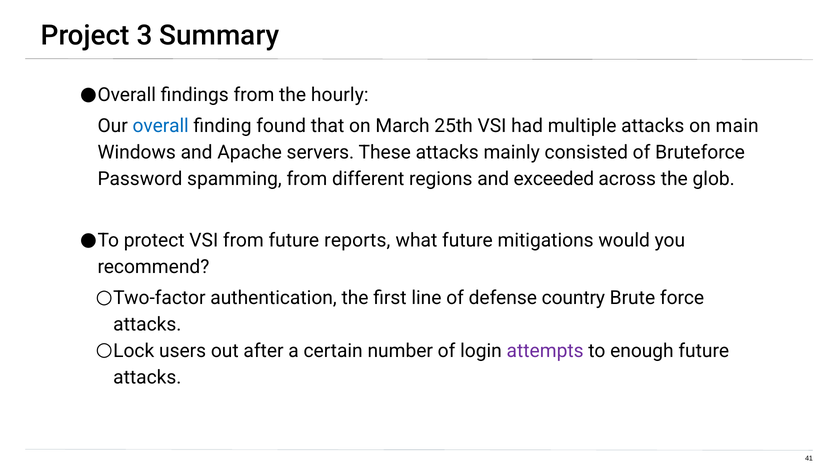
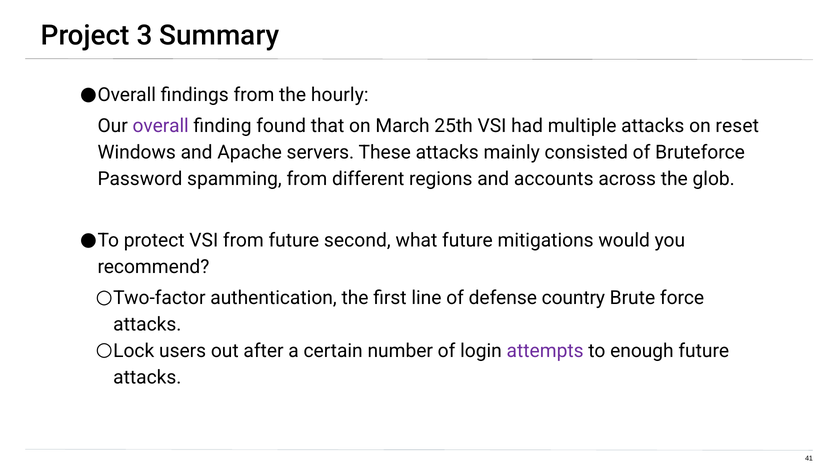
overall at (161, 126) colour: blue -> purple
main: main -> reset
exceeded: exceeded -> accounts
reports: reports -> second
